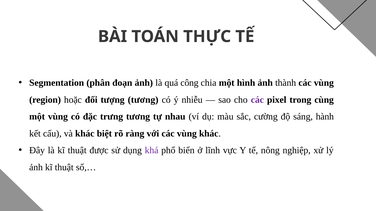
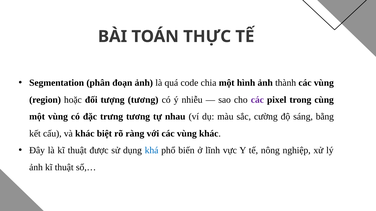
công: công -> code
hành: hành -> bằng
khá colour: purple -> blue
